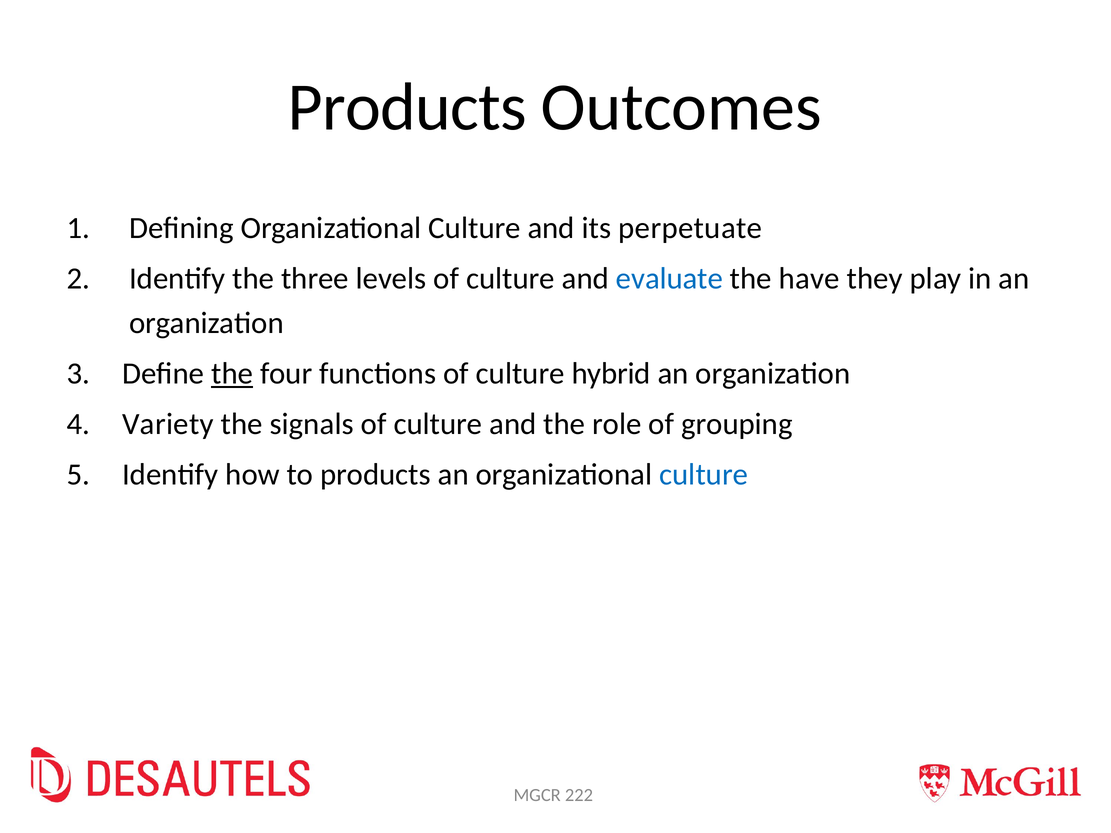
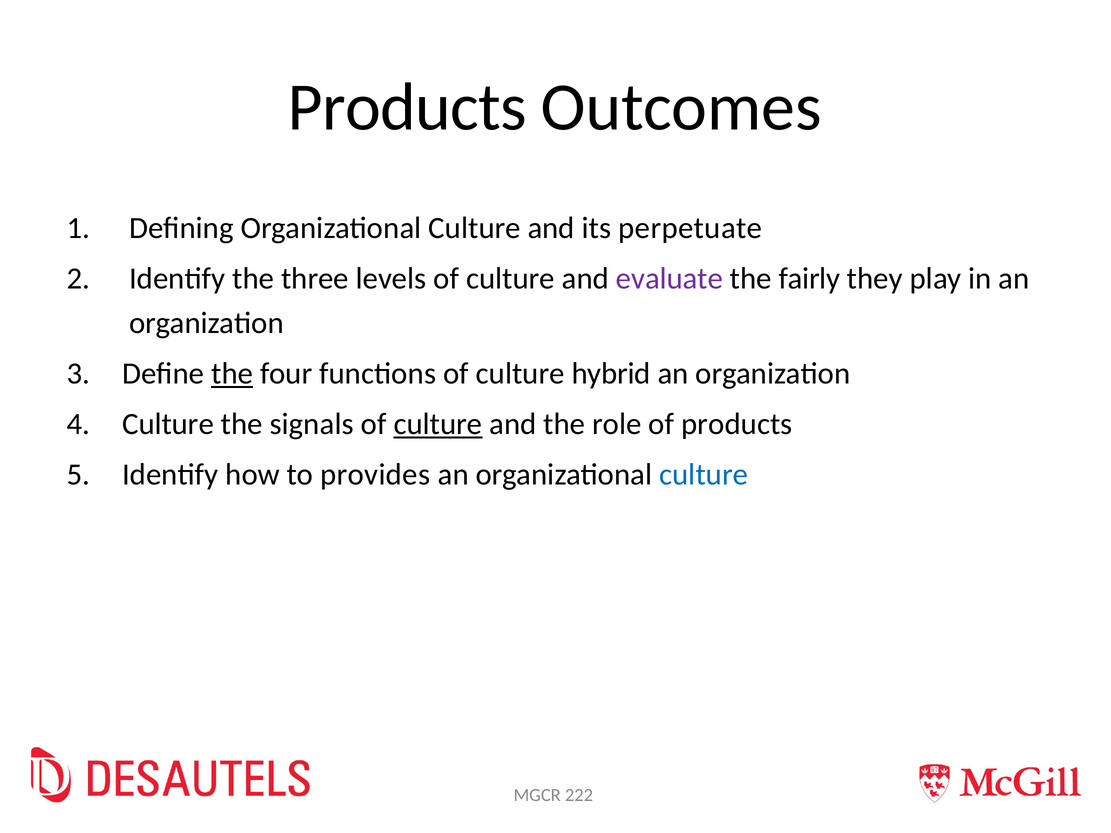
evaluate colour: blue -> purple
have: have -> fairly
Variety at (168, 424): Variety -> Culture
culture at (438, 424) underline: none -> present
of grouping: grouping -> products
to products: products -> provides
